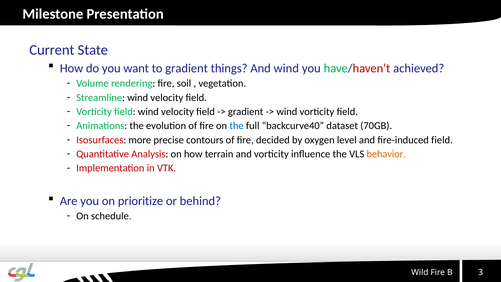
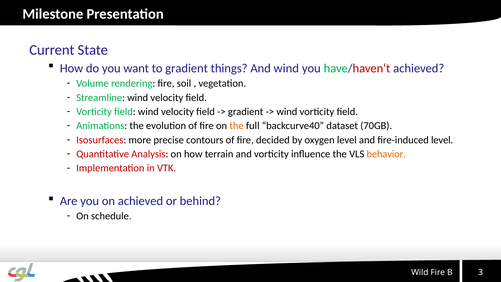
the at (237, 126) colour: blue -> orange
fire-induced field: field -> level
on prioritize: prioritize -> achieved
